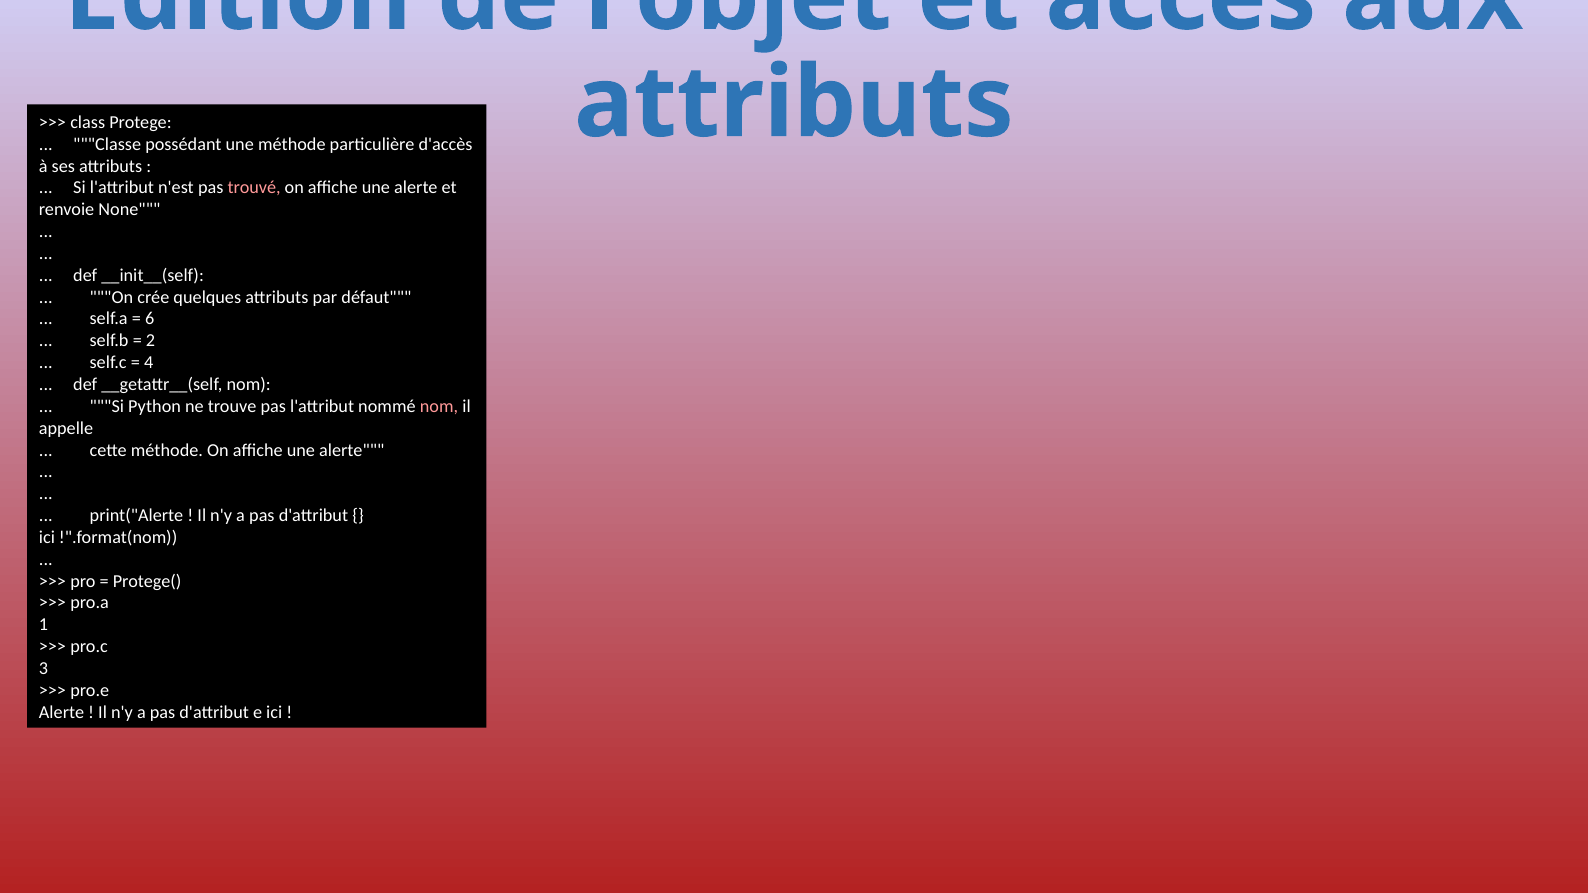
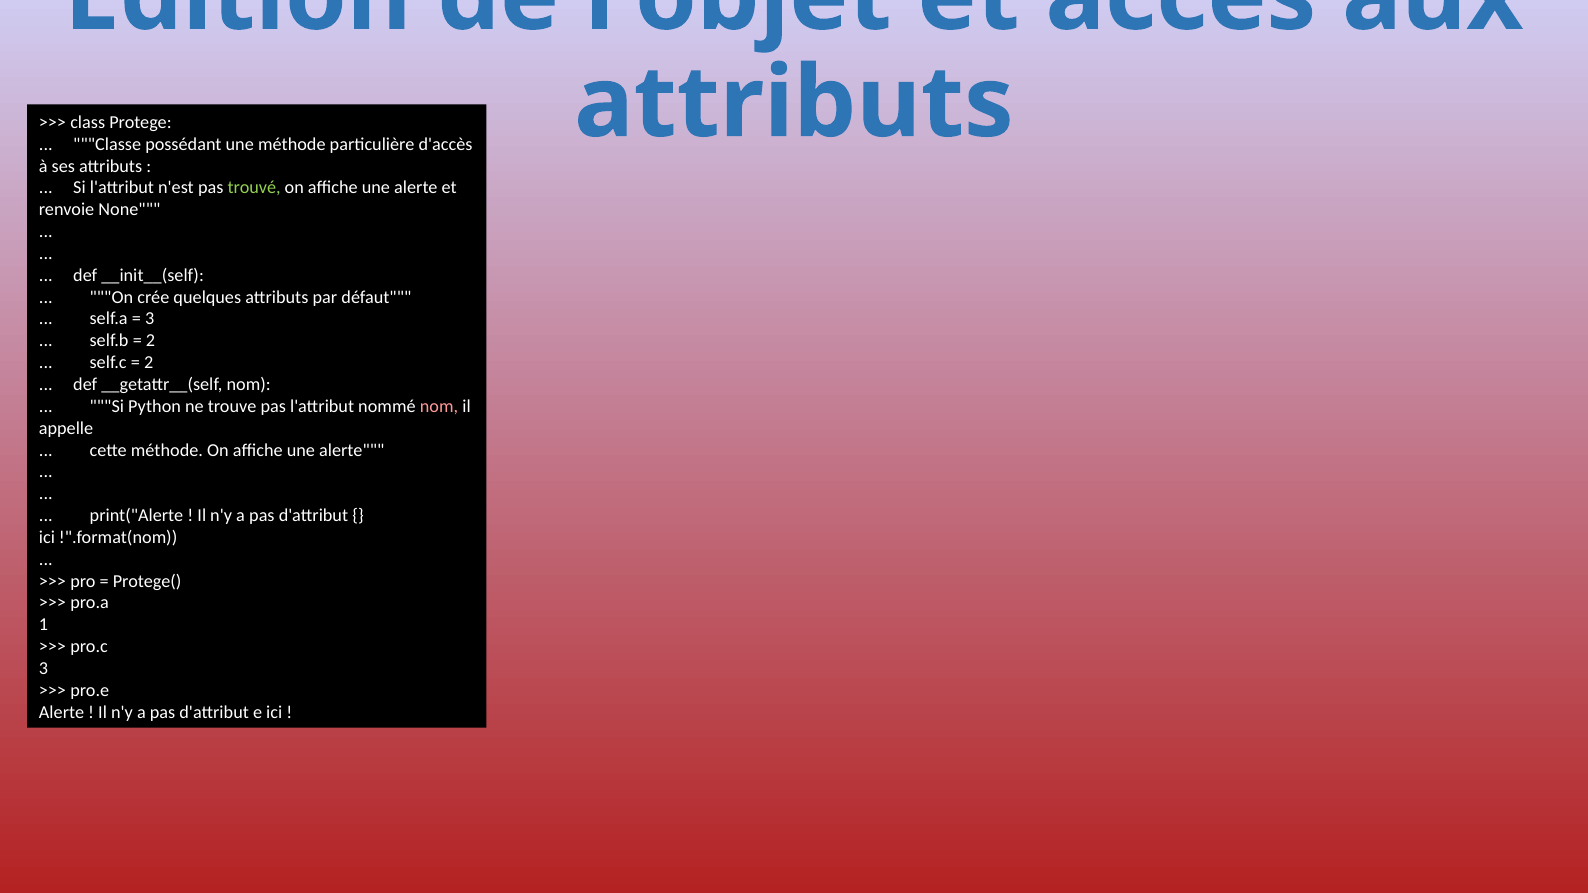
trouvé colour: pink -> light green
6 at (150, 319): 6 -> 3
4 at (149, 363): 4 -> 2
